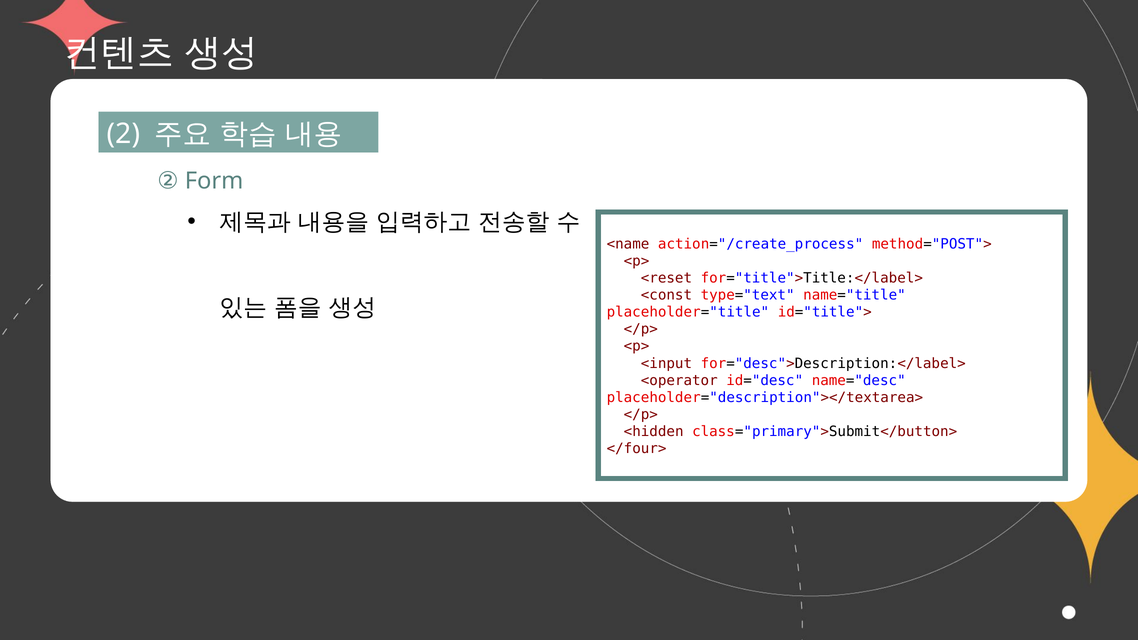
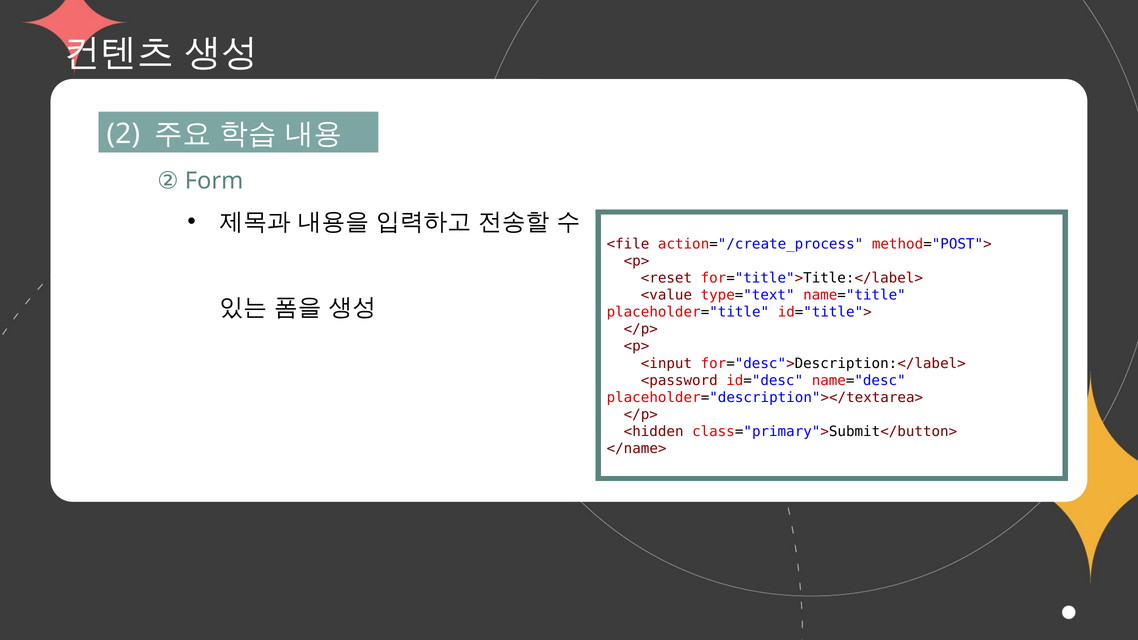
<name: <name -> <file
<const: <const -> <value
<operator: <operator -> <password
</four>: </four> -> </name>
